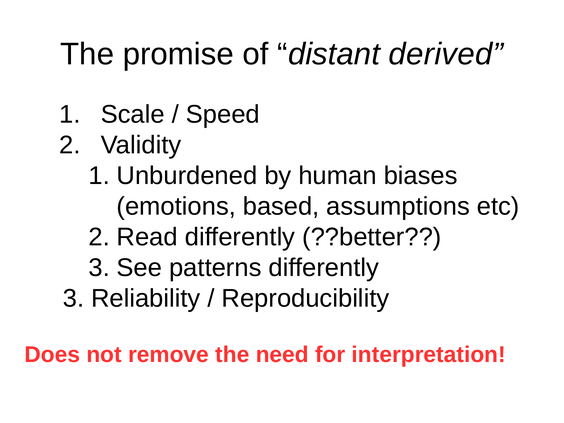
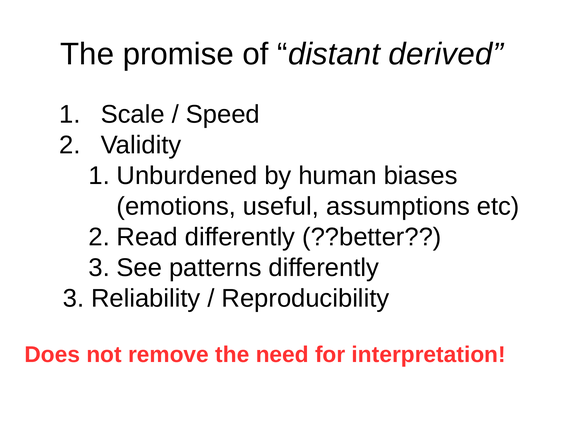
based: based -> useful
